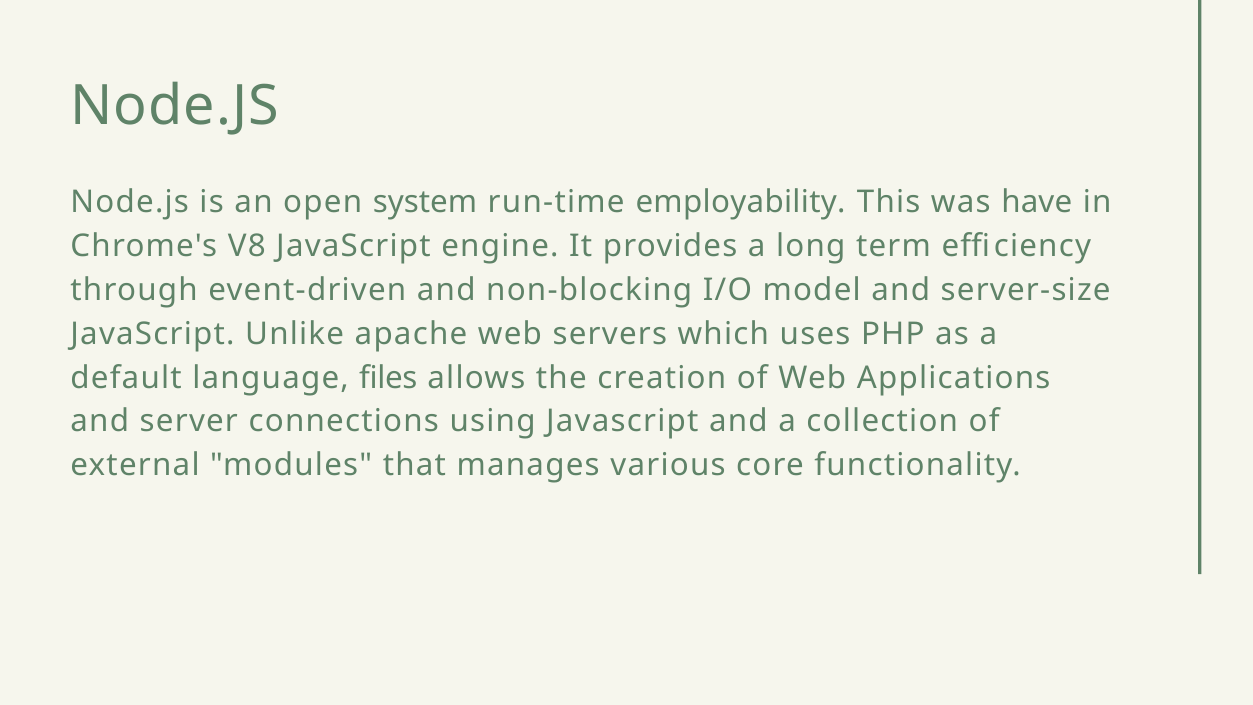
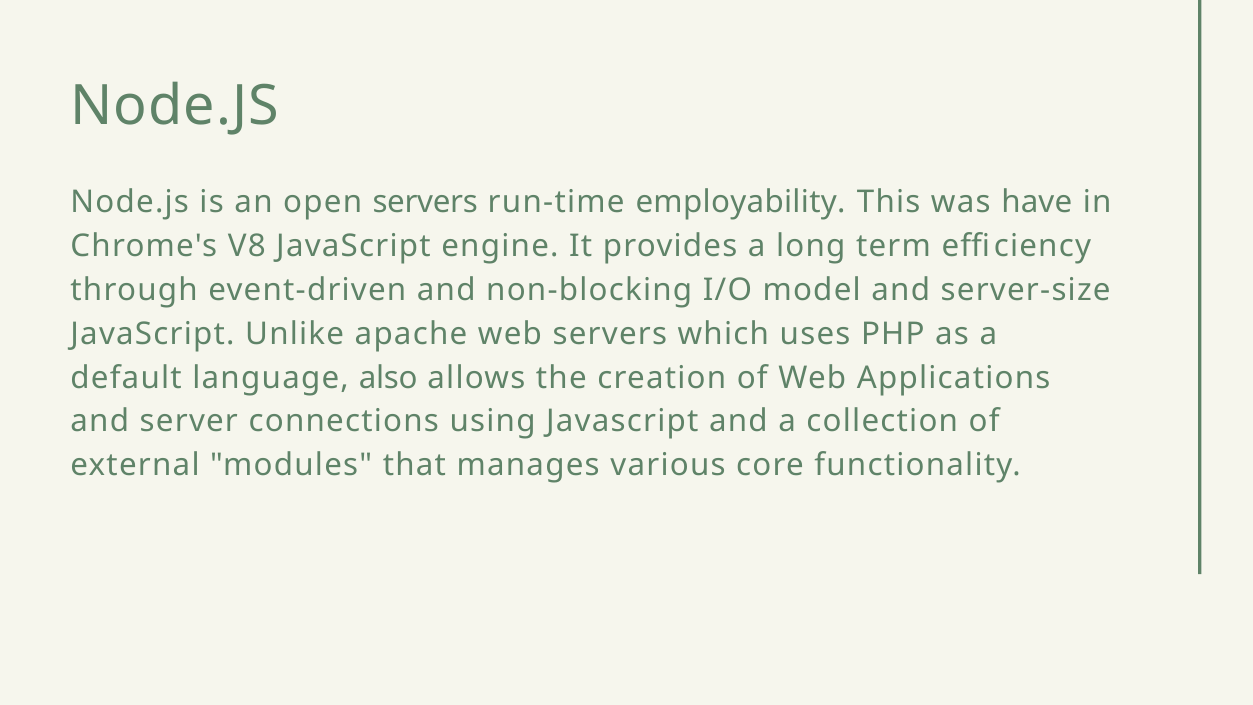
open system: system -> servers
files: files -> also
